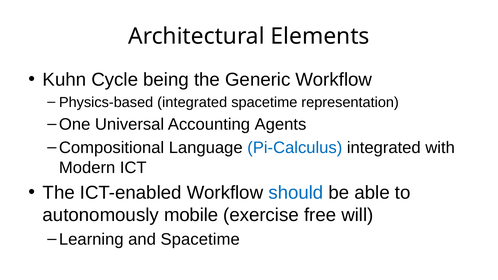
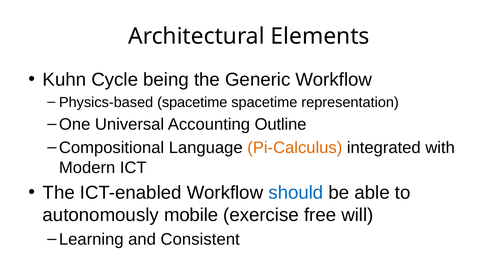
Physics-based integrated: integrated -> spacetime
Agents: Agents -> Outline
Pi-Calculus colour: blue -> orange
and Spacetime: Spacetime -> Consistent
